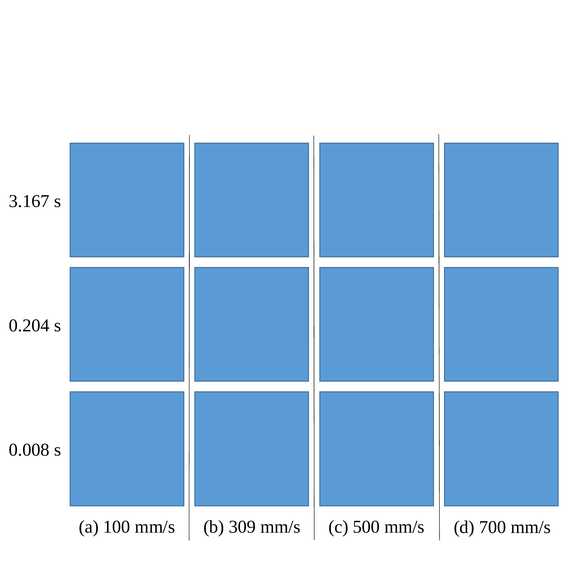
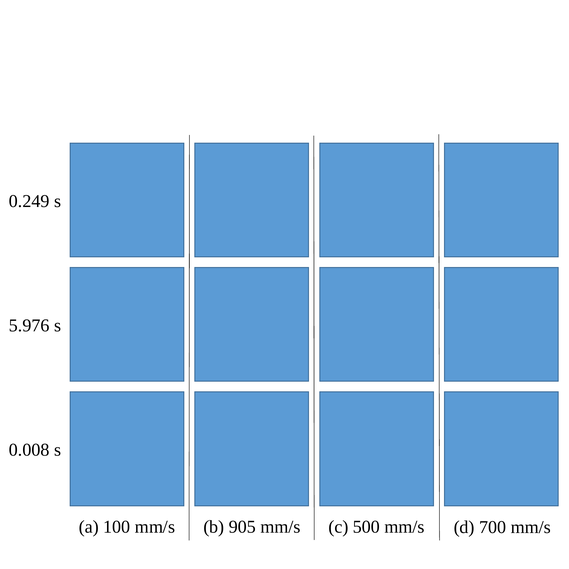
3.167: 3.167 -> 0.249
0.204: 0.204 -> 5.976
309: 309 -> 905
